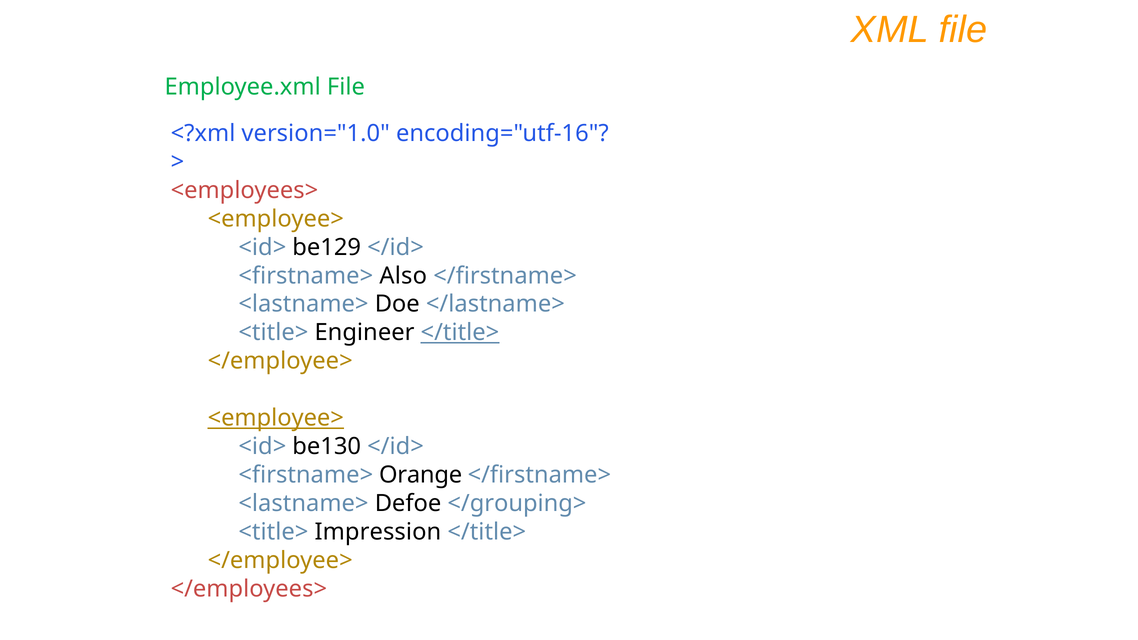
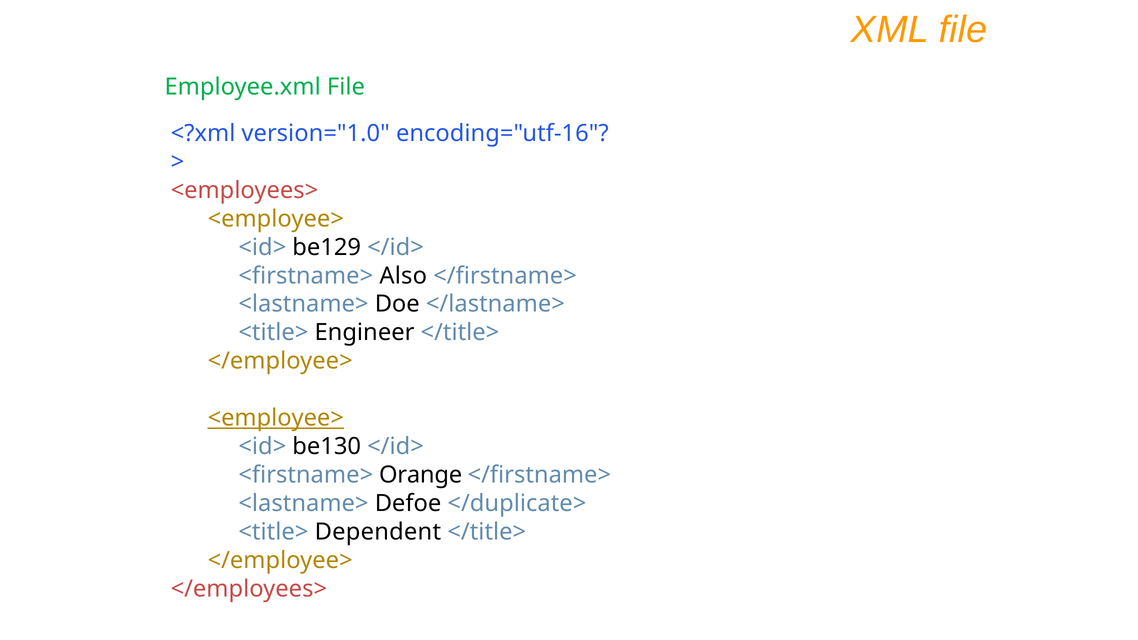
</title> at (460, 333) underline: present -> none
</grouping>: </grouping> -> </duplicate>
Impression: Impression -> Dependent
